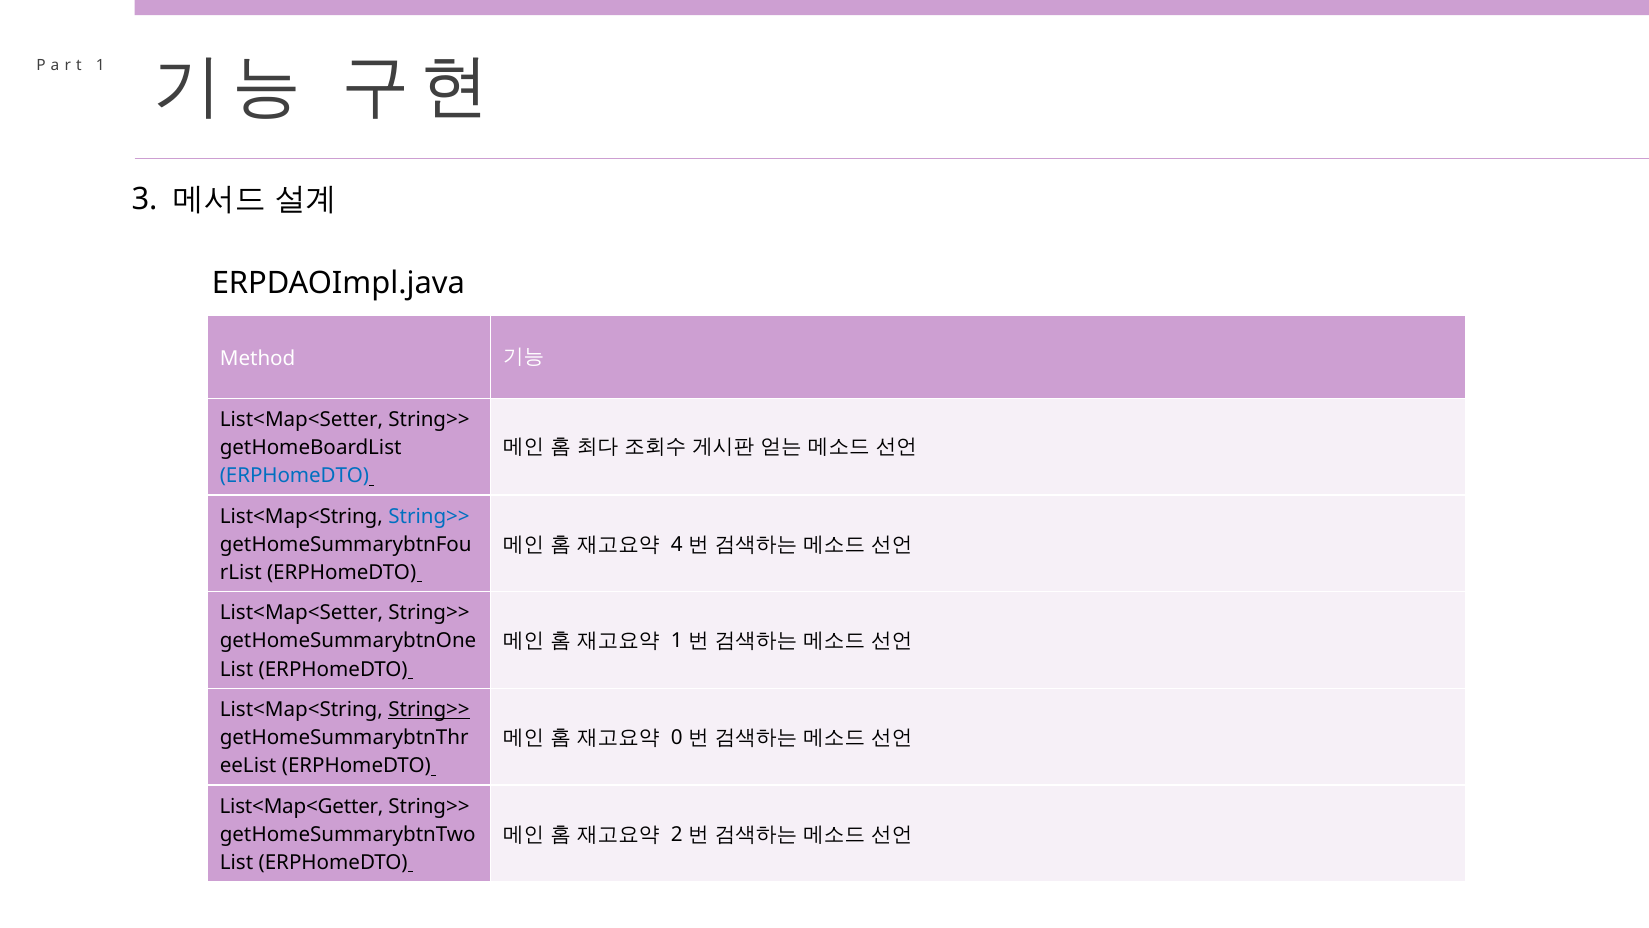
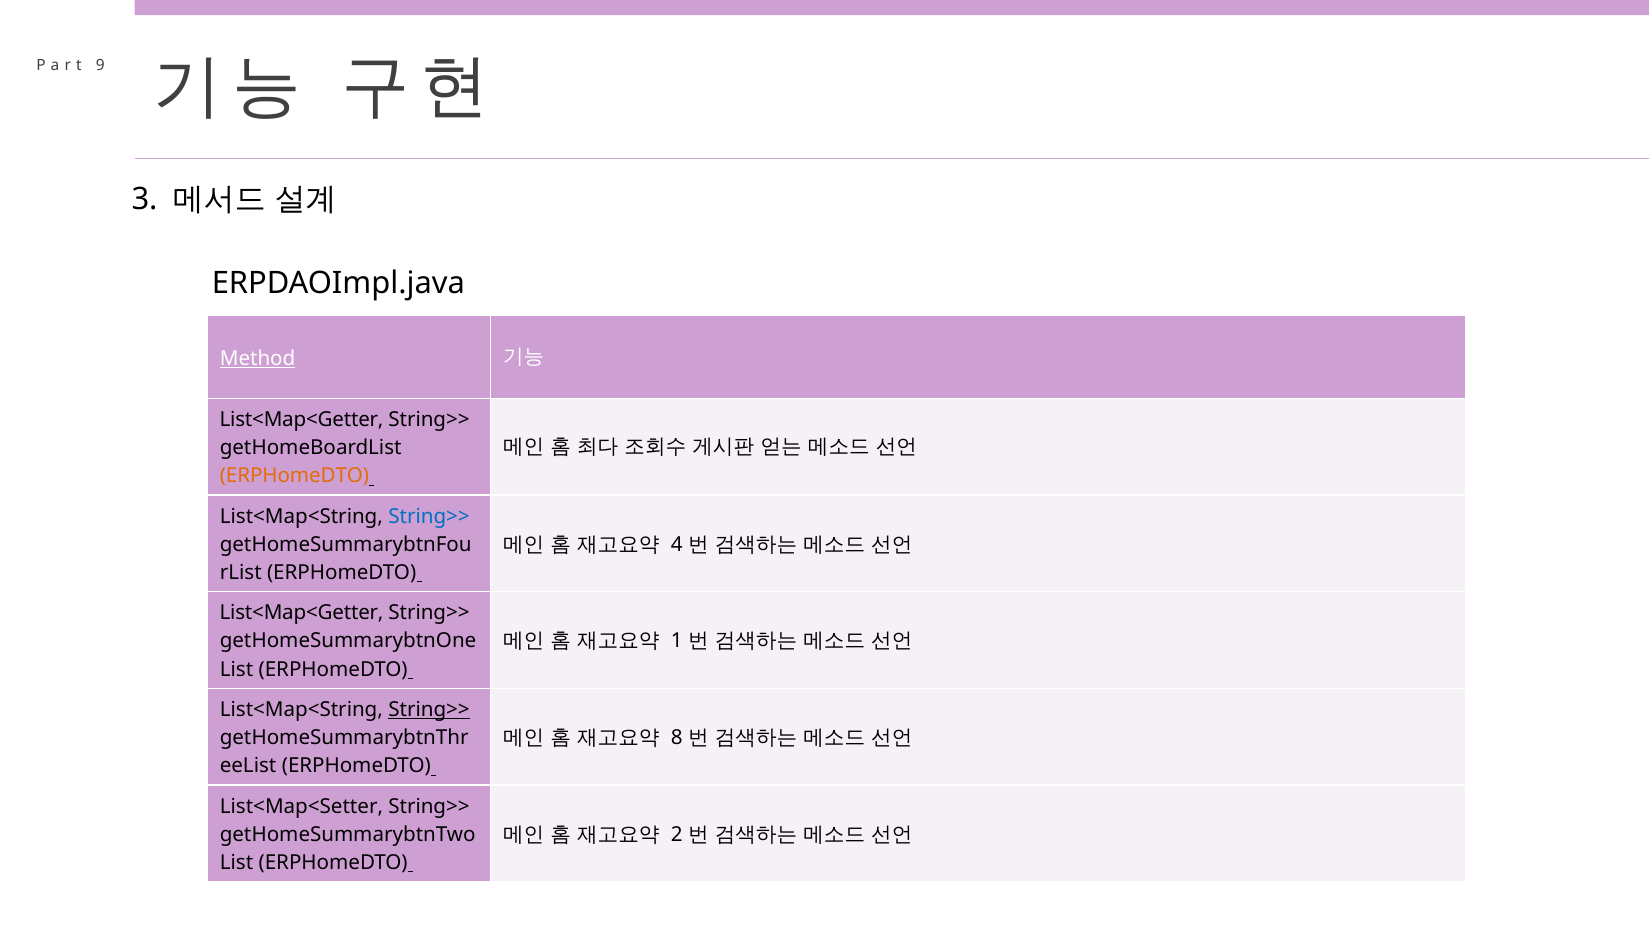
1 at (100, 65): 1 -> 9
Method underline: none -> present
List<Map<Setter at (301, 420): List<Map<Setter -> List<Map<Getter
ERPHomeDTO at (294, 476) colour: blue -> orange
List<Map<Setter at (301, 613): List<Map<Setter -> List<Map<Getter
0: 0 -> 8
List<Map<Getter: List<Map<Getter -> List<Map<Setter
